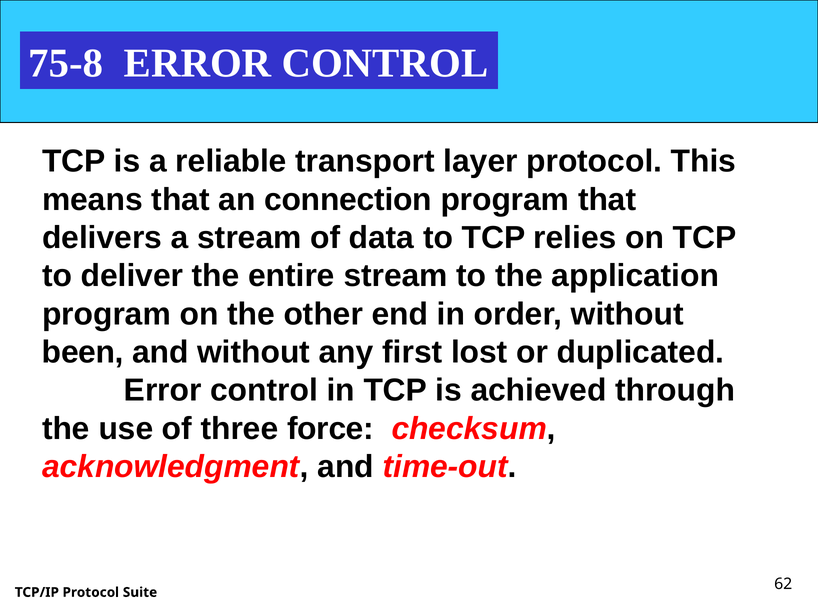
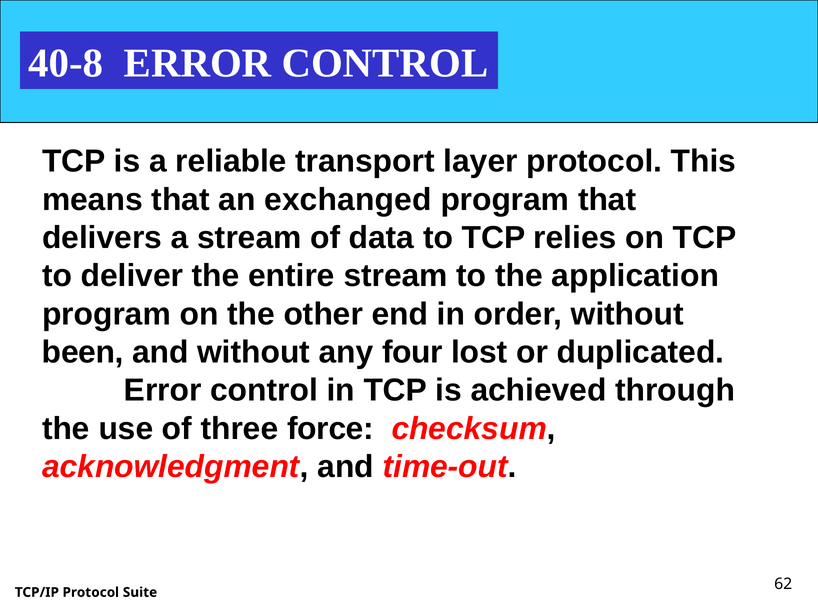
75-8: 75-8 -> 40-8
connection: connection -> exchanged
first: first -> four
